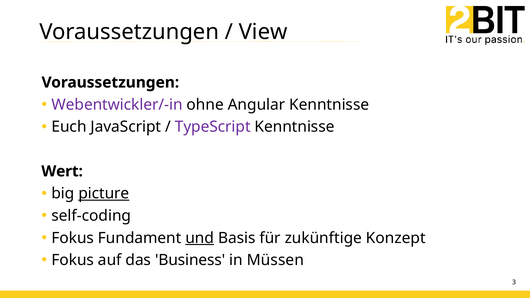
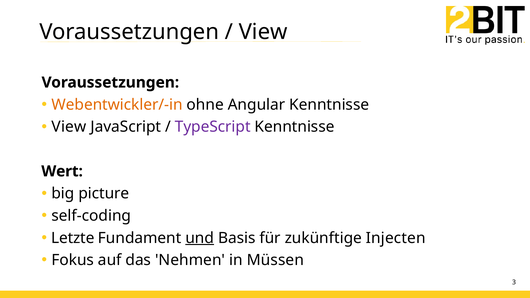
Webentwickler/-in colour: purple -> orange
Euch at (69, 127): Euch -> View
picture underline: present -> none
Fokus at (73, 238): Fokus -> Letzte
Konzept: Konzept -> Injecten
Business: Business -> Nehmen
